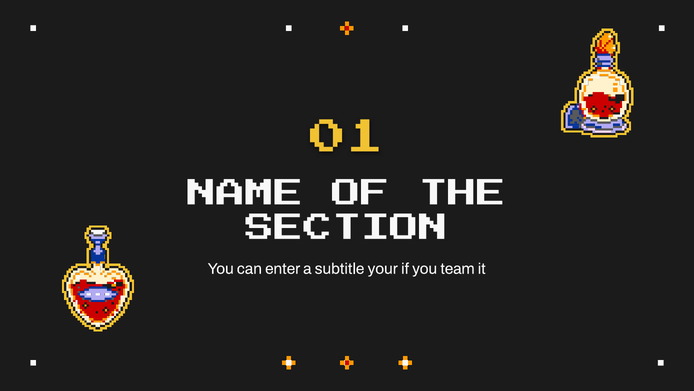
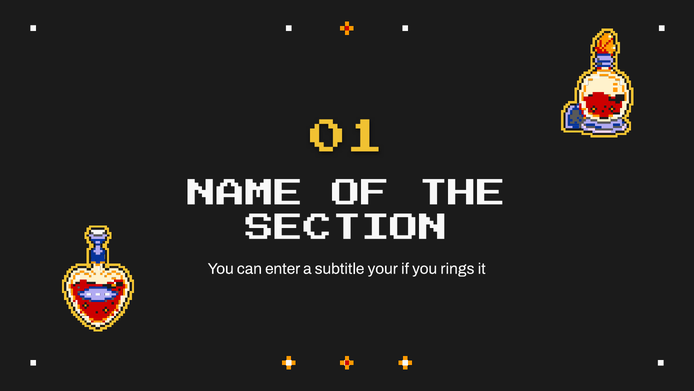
team: team -> rings
